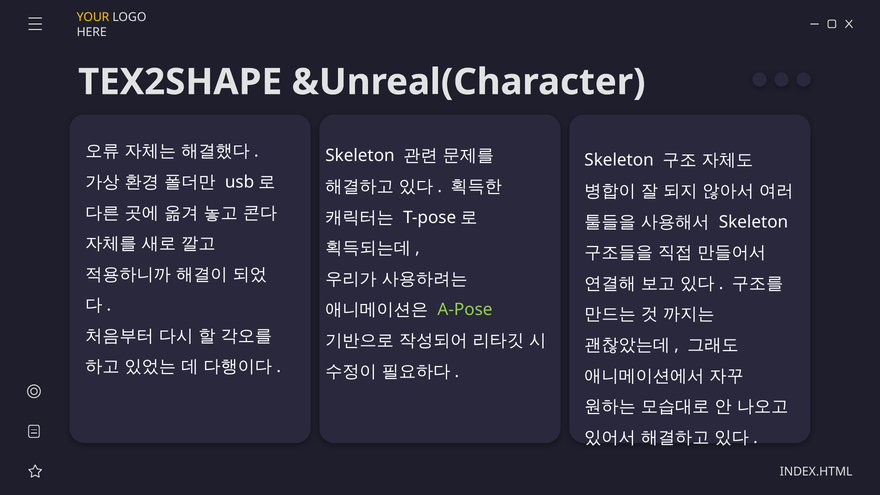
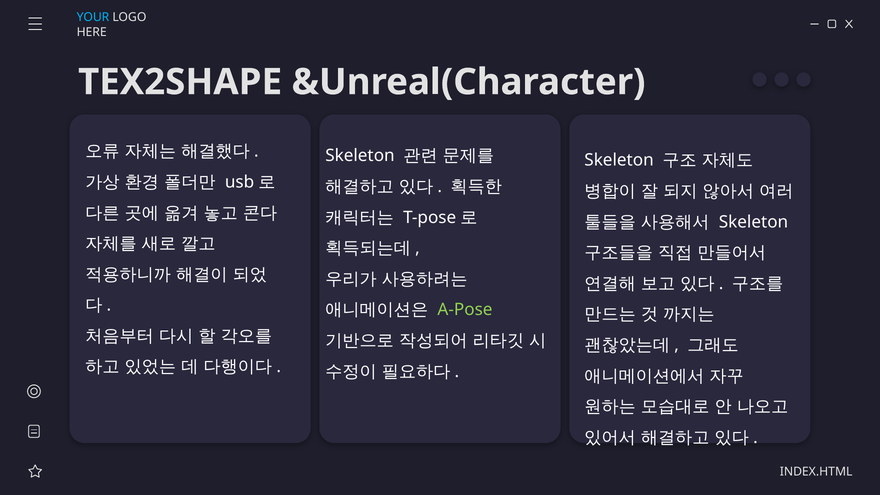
YOUR colour: yellow -> light blue
